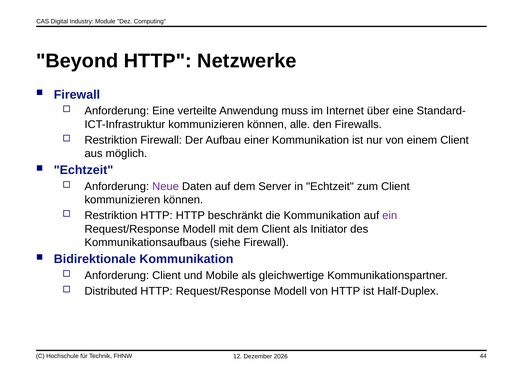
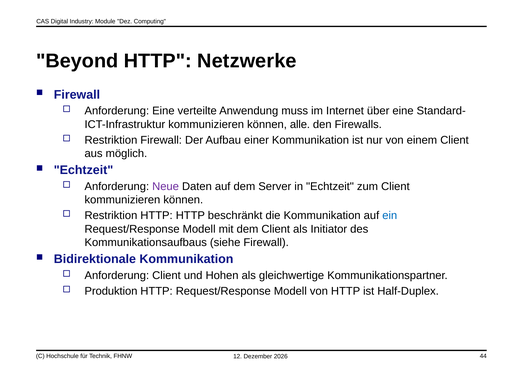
ein colour: purple -> blue
Mobile: Mobile -> Hohen
Distributed: Distributed -> Produktion
